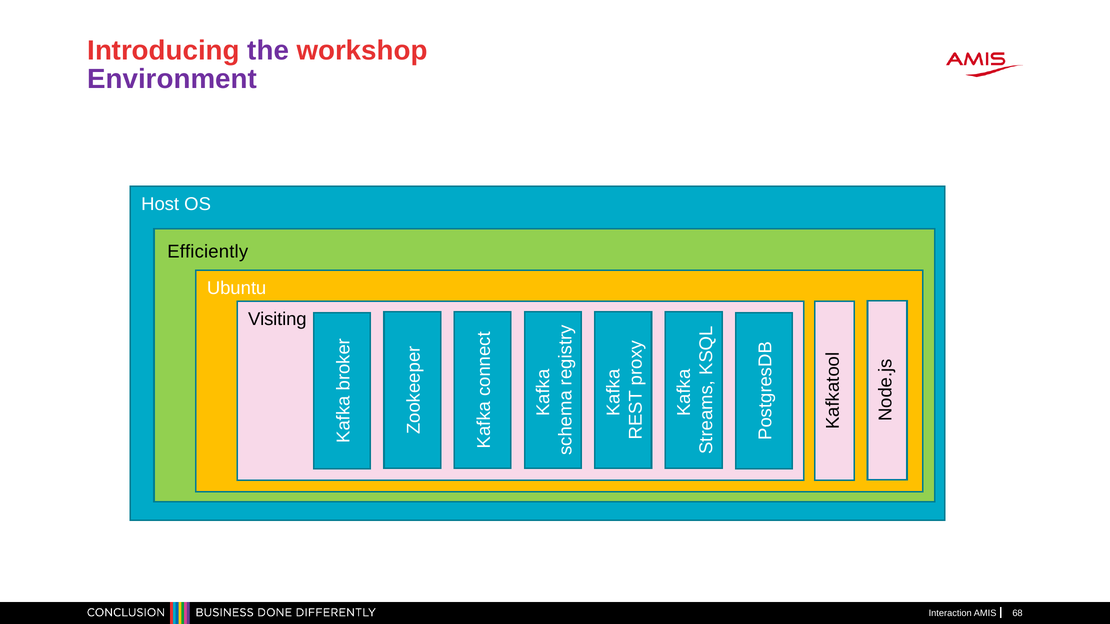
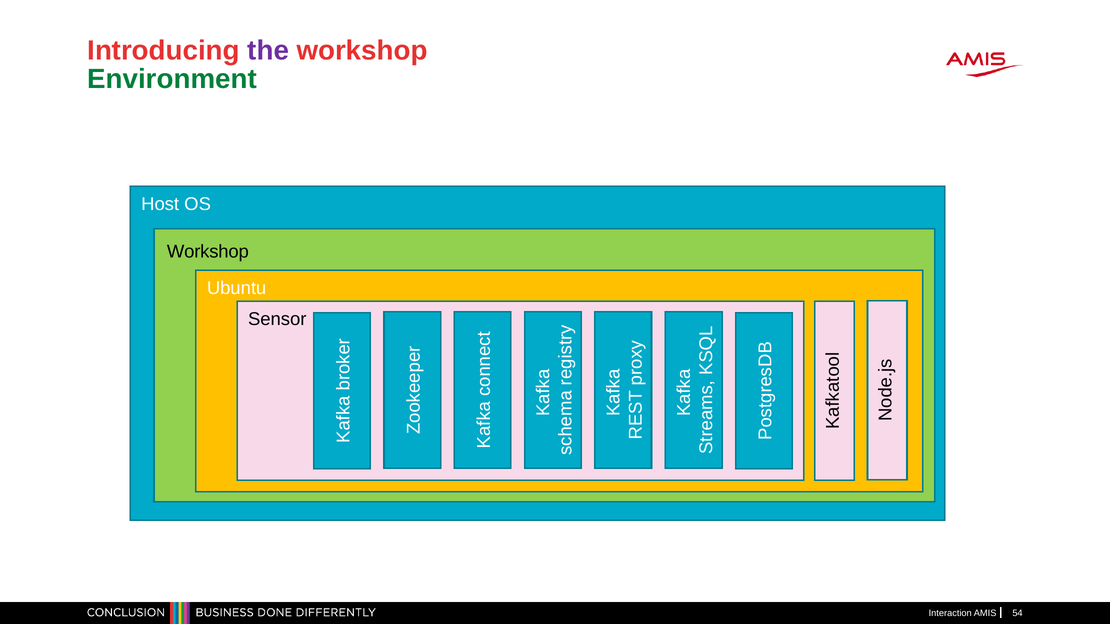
Environment colour: purple -> green
Efficiently at (208, 252): Efficiently -> Workshop
Visiting: Visiting -> Sensor
68: 68 -> 54
